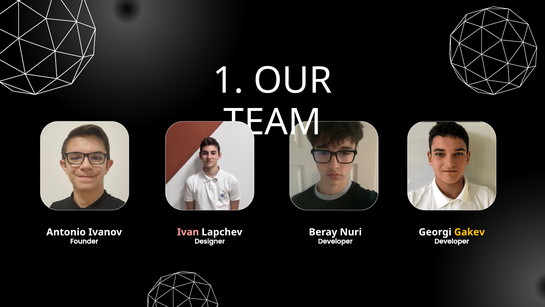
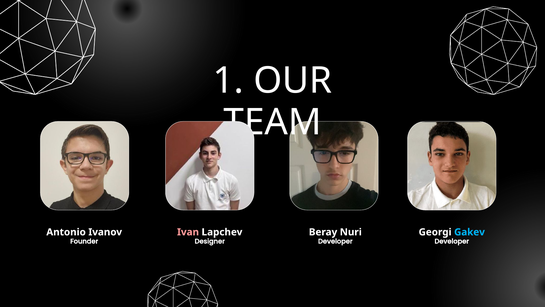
Gakev colour: yellow -> light blue
